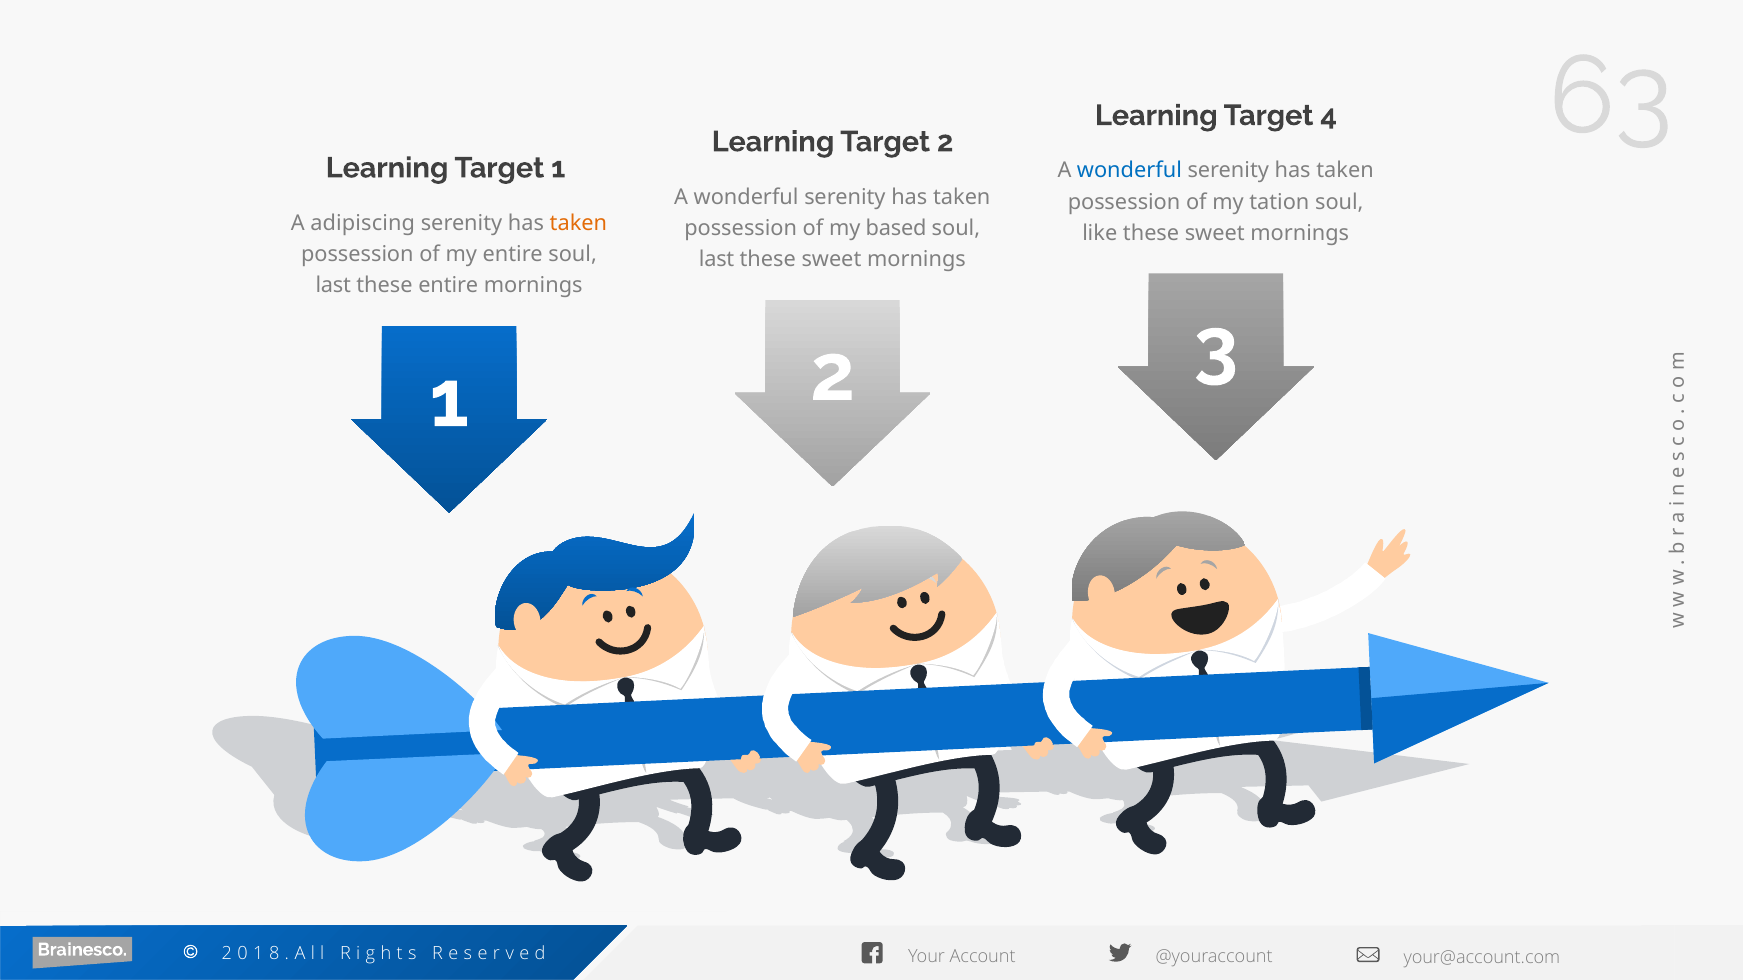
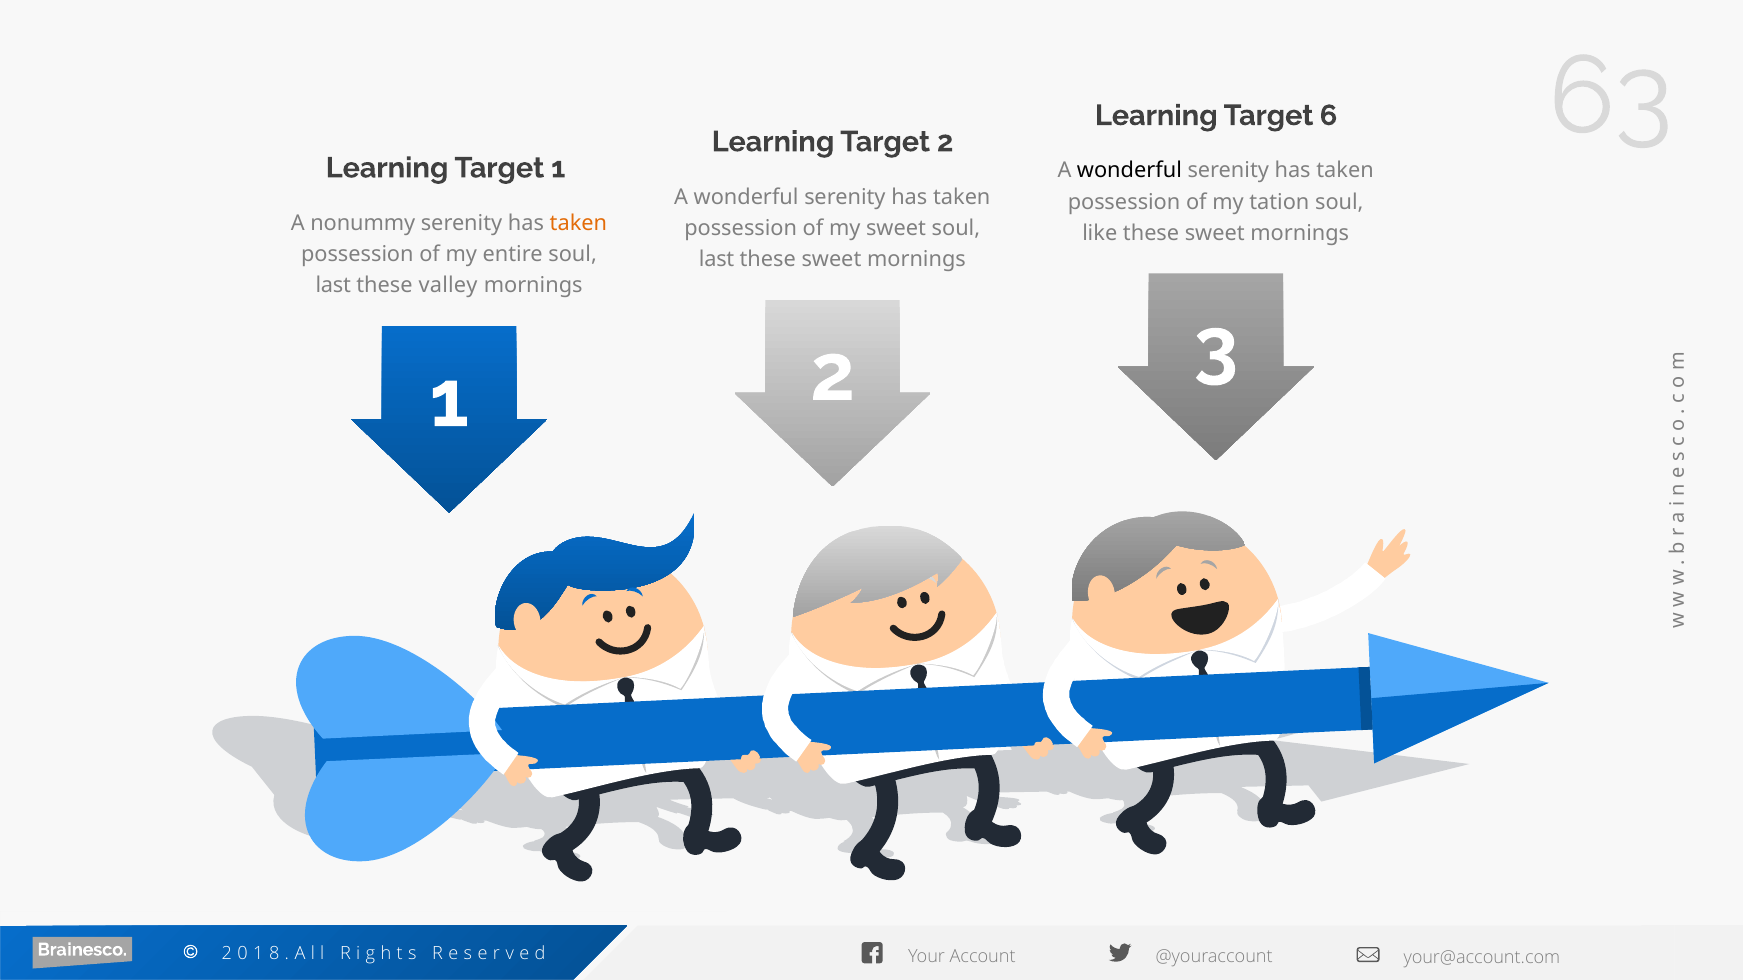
4: 4 -> 6
wonderful at (1129, 171) colour: blue -> black
adipiscing: adipiscing -> nonummy
my based: based -> sweet
these entire: entire -> valley
